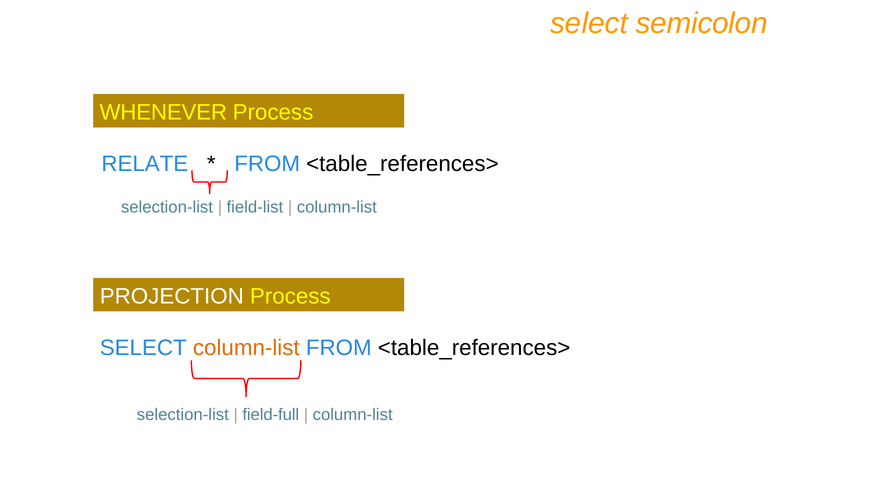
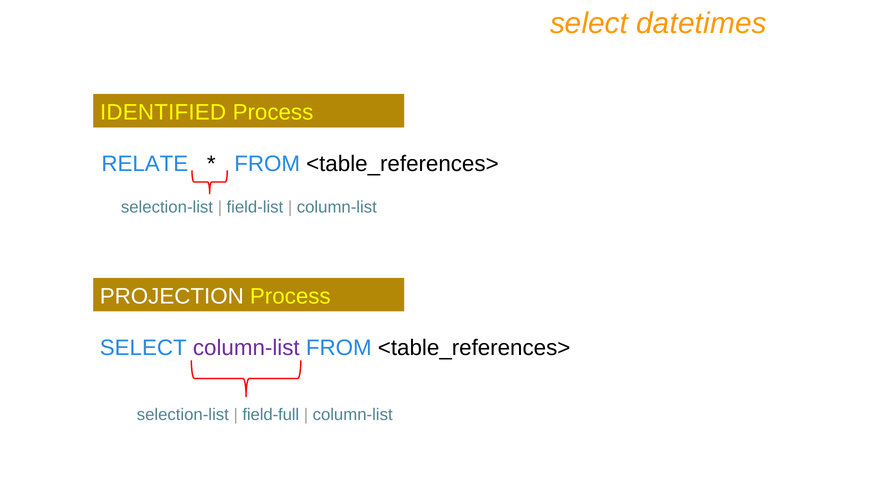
semicolon: semicolon -> datetimes
WHENEVER: WHENEVER -> IDENTIFIED
column-list at (246, 348) colour: orange -> purple
